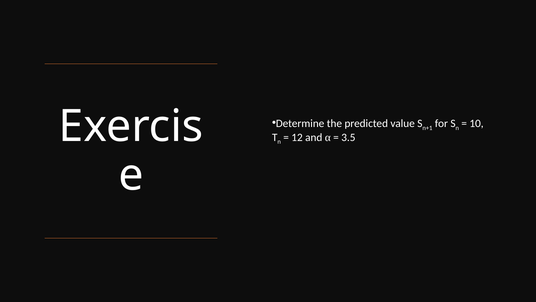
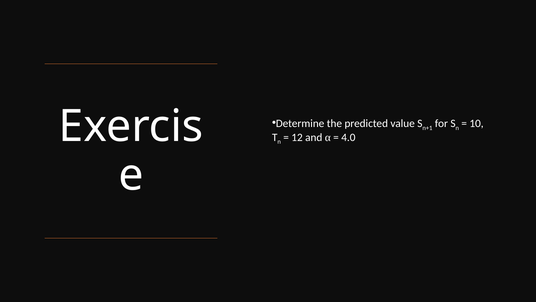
3.5: 3.5 -> 4.0
